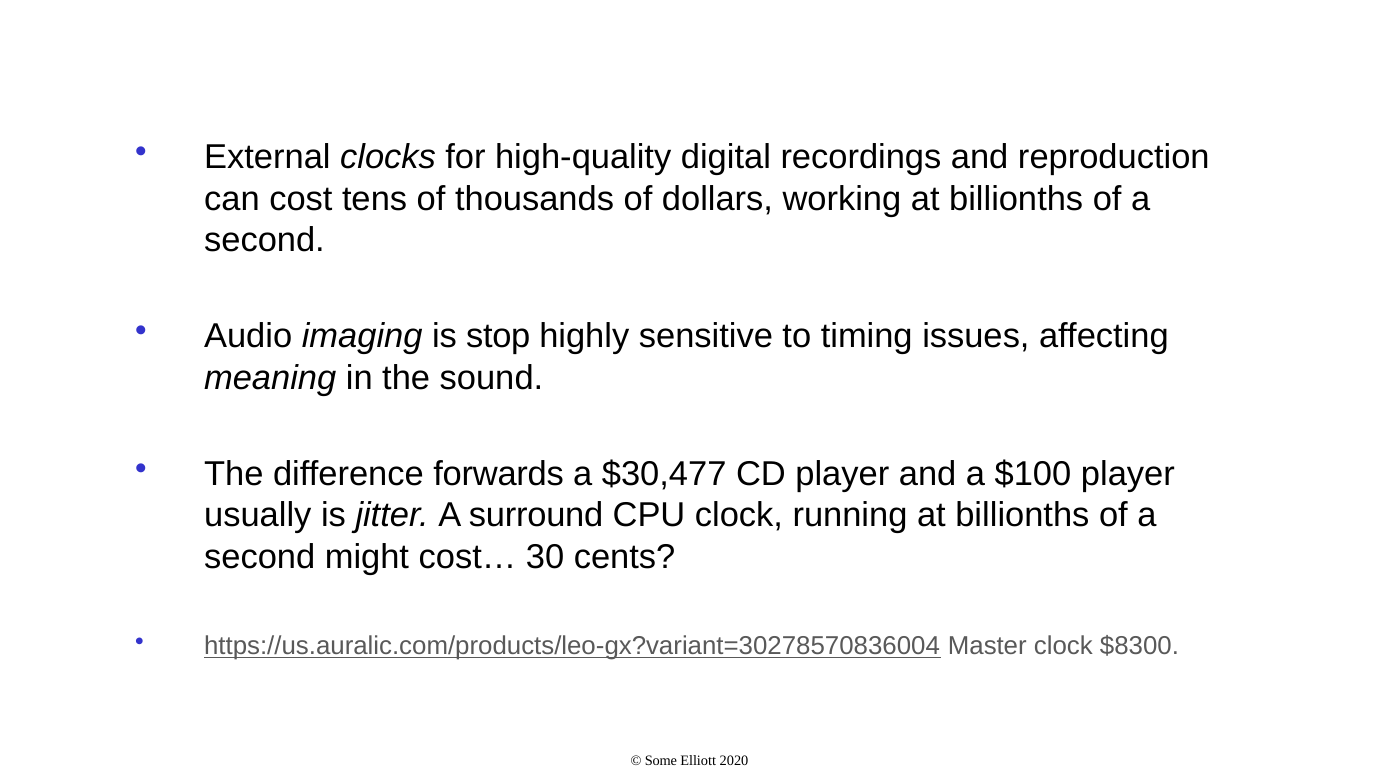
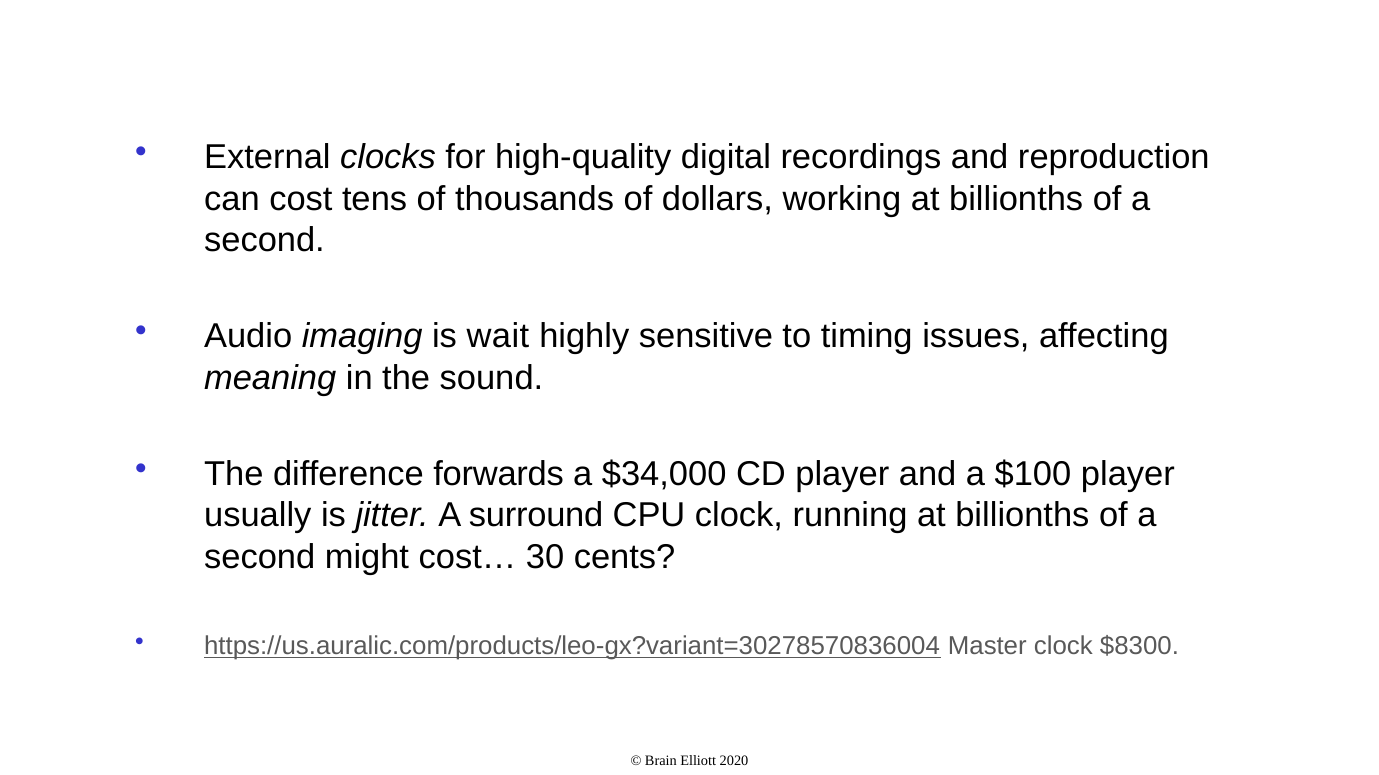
stop: stop -> wait
$30,477: $30,477 -> $34,000
Some: Some -> Brain
